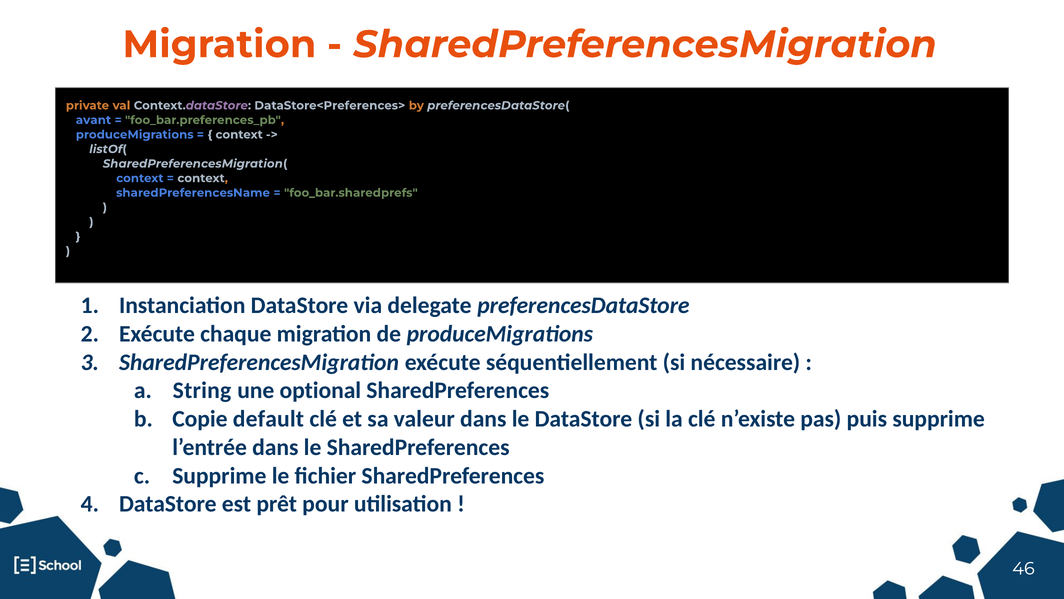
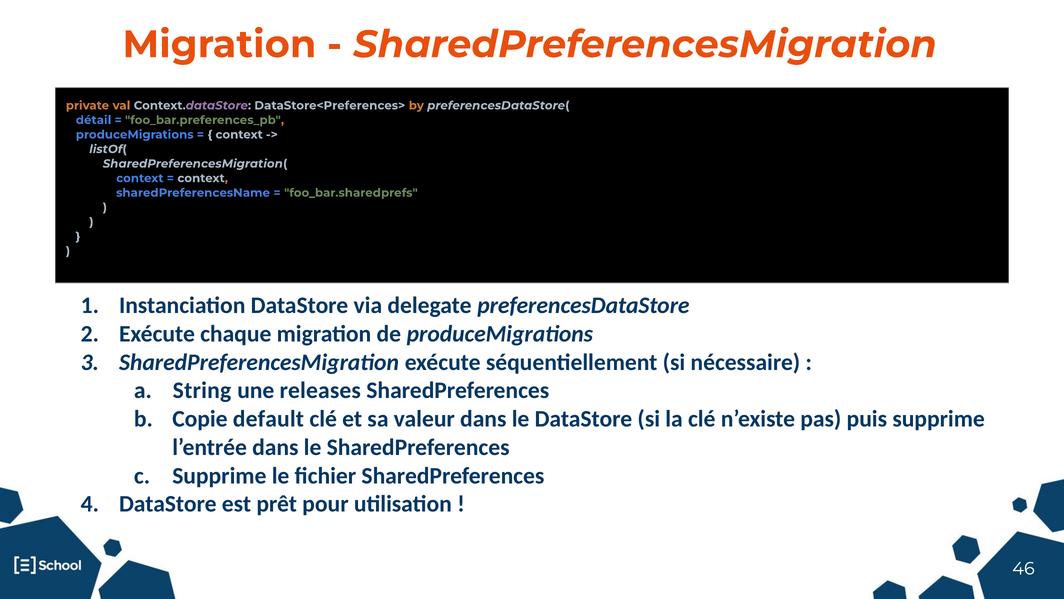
avant: avant -> détail
optional: optional -> releases
